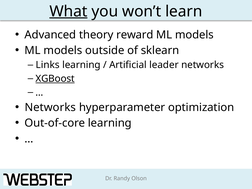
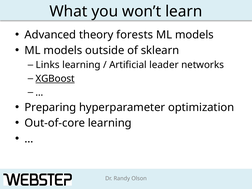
What underline: present -> none
reward: reward -> forests
Networks at (50, 107): Networks -> Preparing
